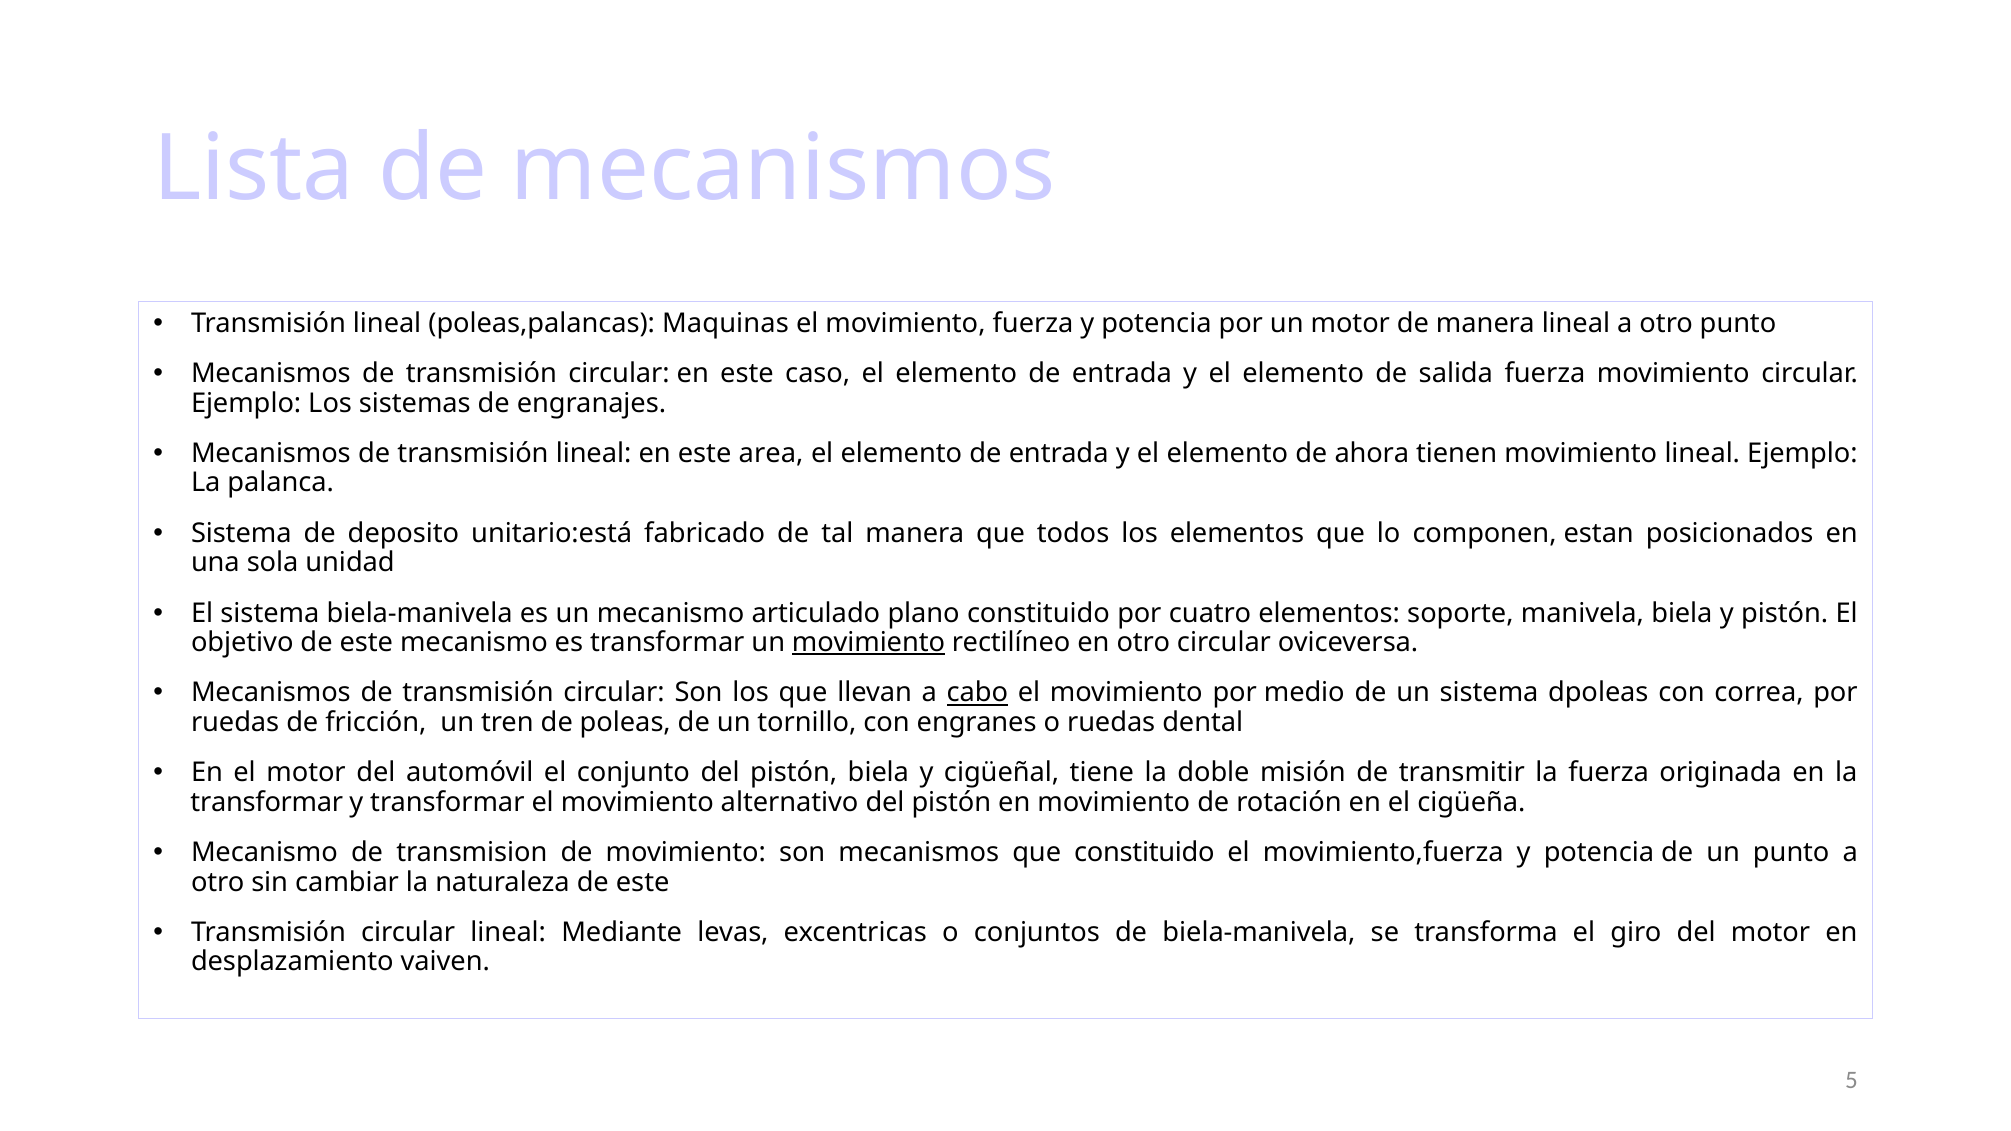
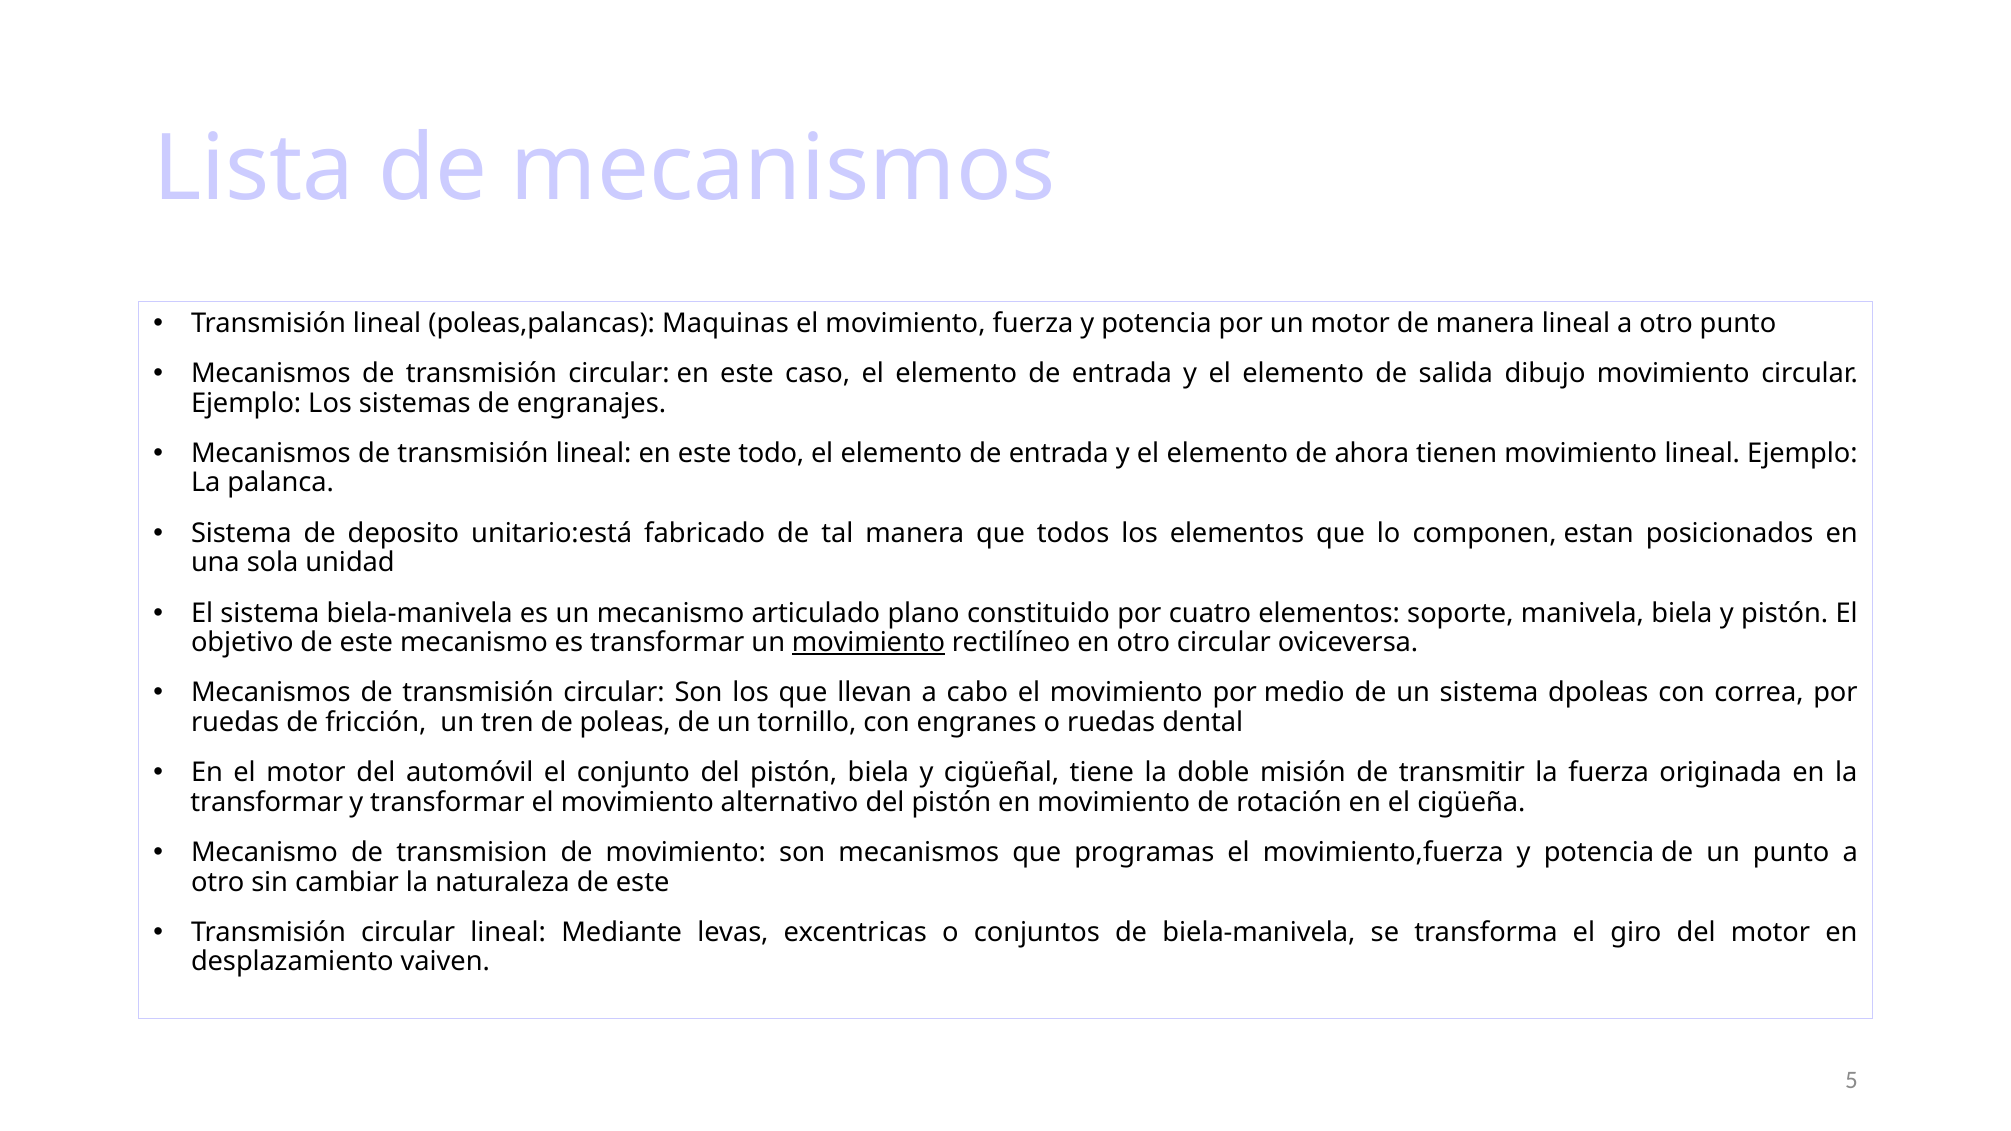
salida fuerza: fuerza -> dibujo
area: area -> todo
cabo underline: present -> none
que constituido: constituido -> programas
